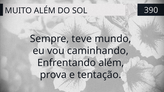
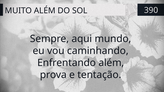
teve: teve -> aqui
